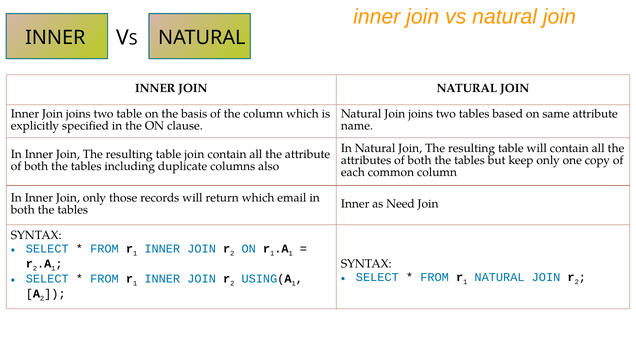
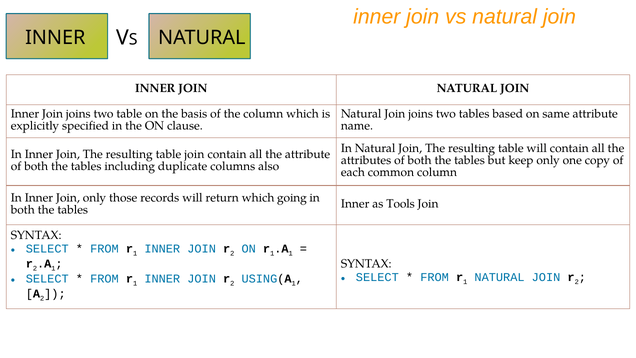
email: email -> going
Need: Need -> Tools
